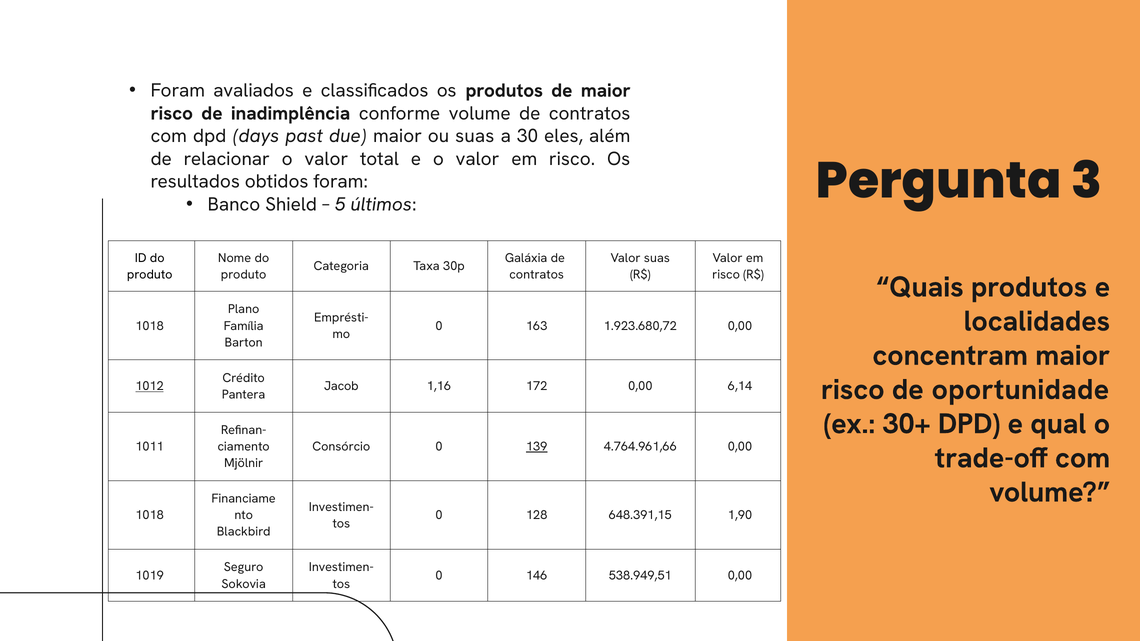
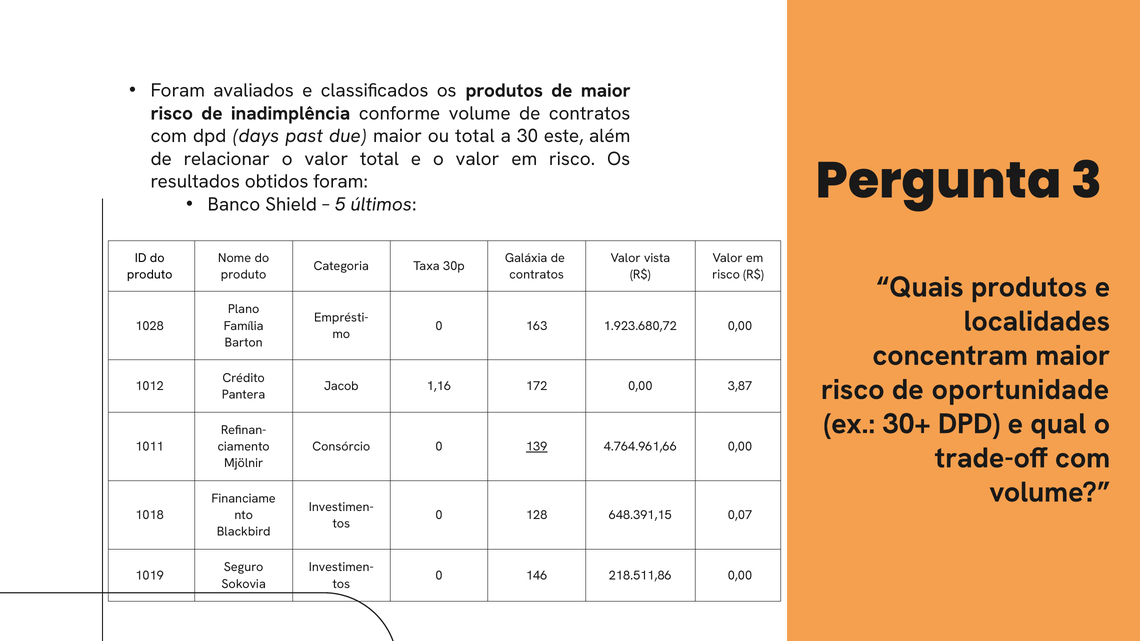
ou suas: suas -> total
eles: eles -> este
Valor suas: suas -> vista
1018 at (150, 326): 1018 -> 1028
1012 underline: present -> none
6,14: 6,14 -> 3,87
1,90: 1,90 -> 0,07
538.949,51: 538.949,51 -> 218.511,86
